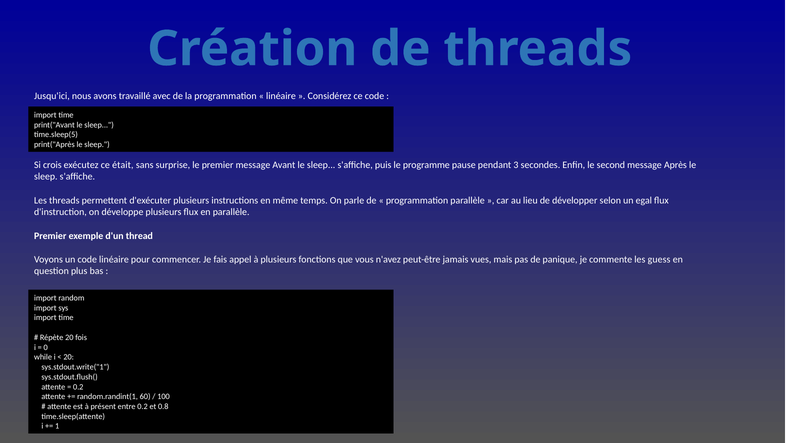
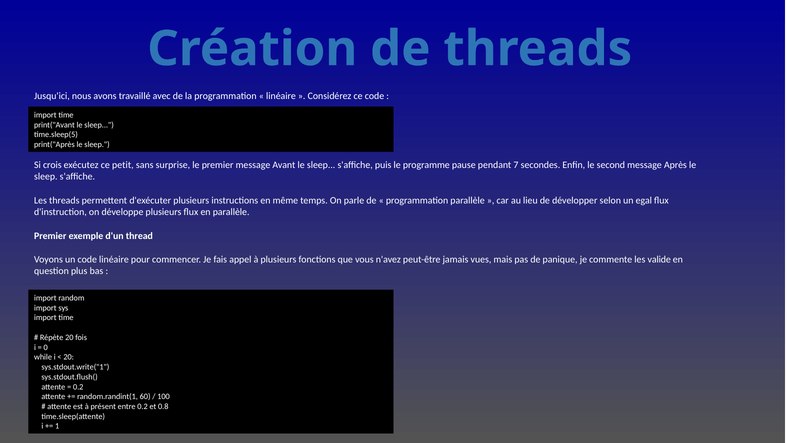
était: était -> petit
3: 3 -> 7
guess: guess -> valide
